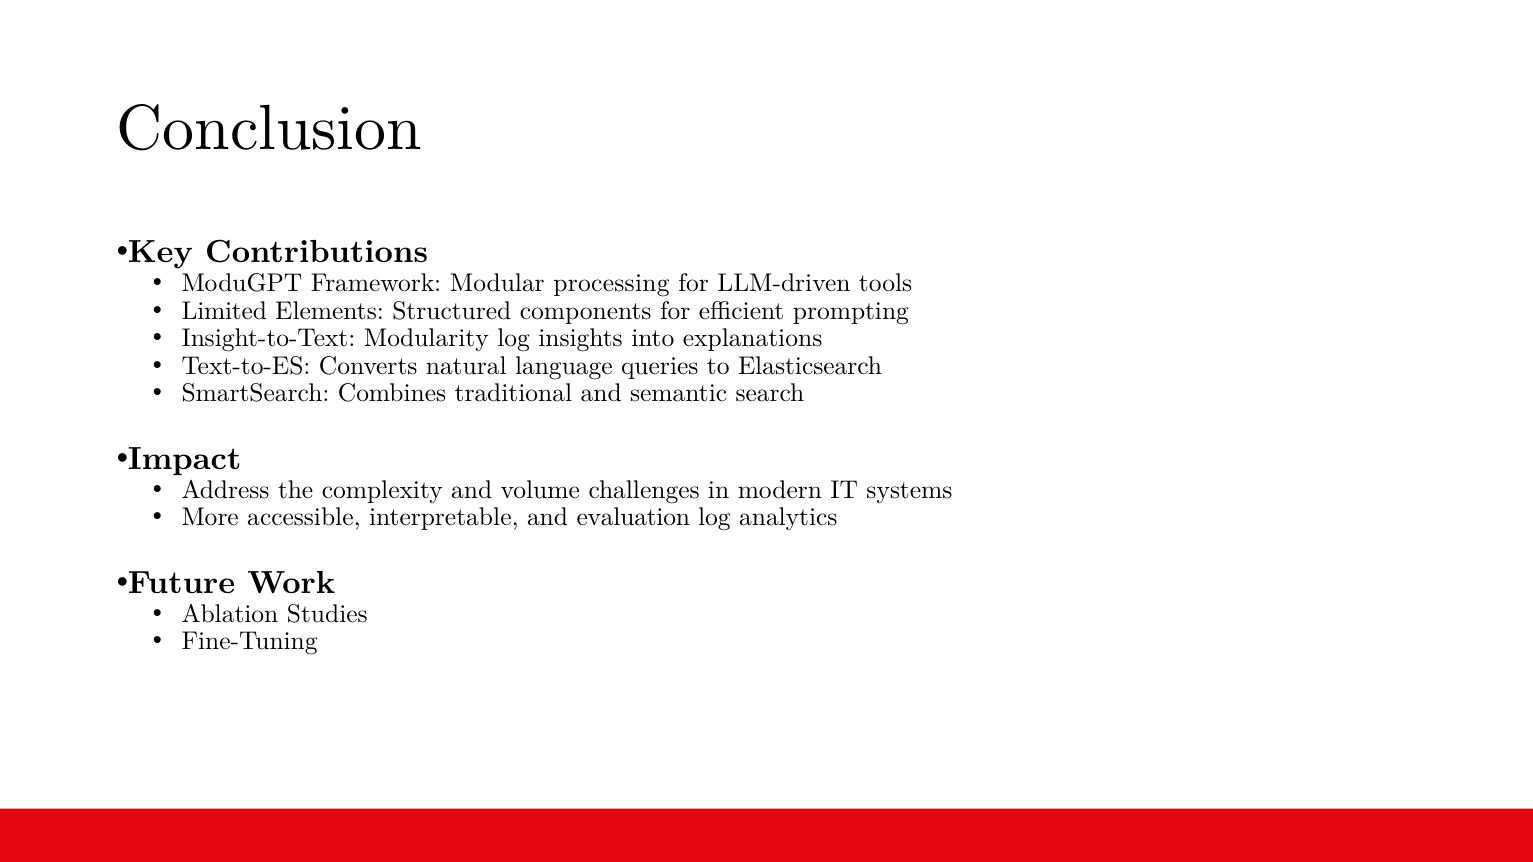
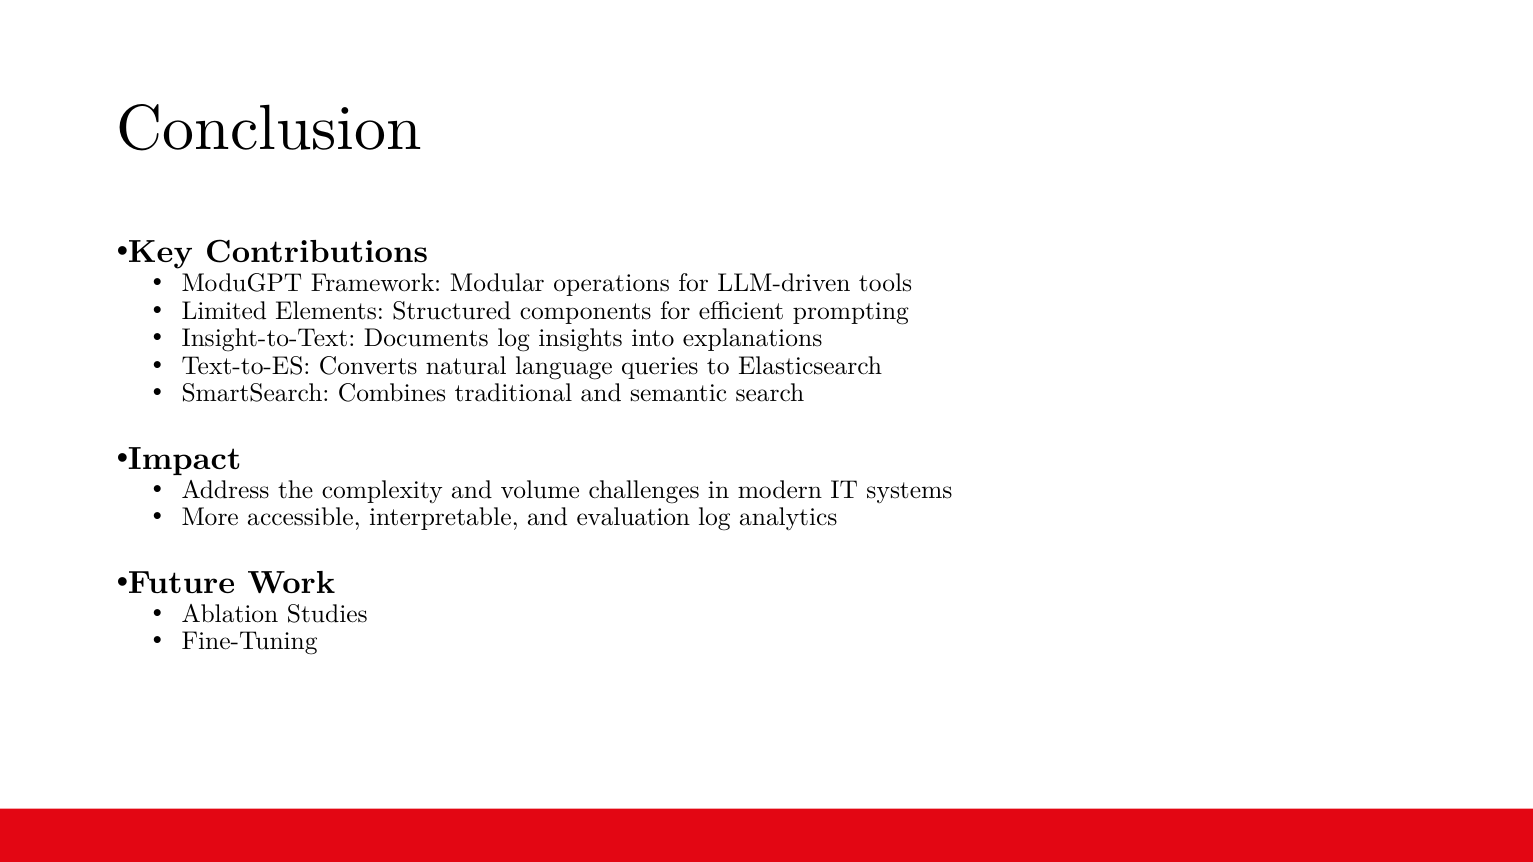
processing: processing -> operations
Modularity: Modularity -> Documents
